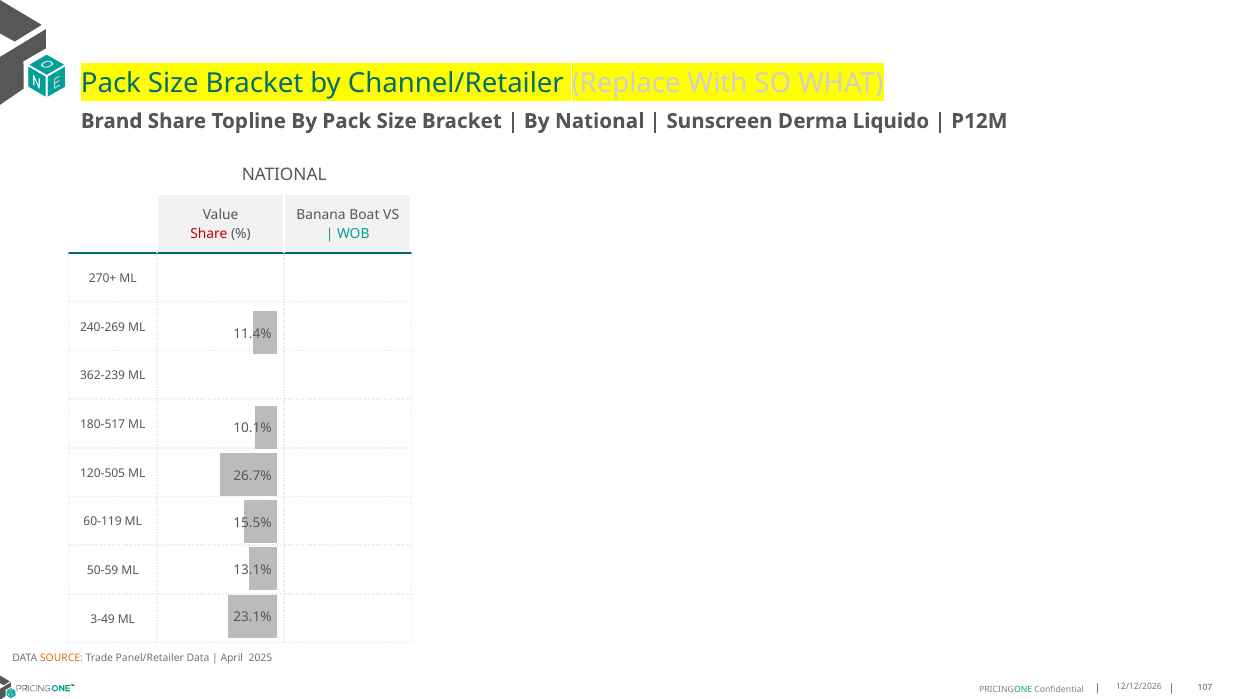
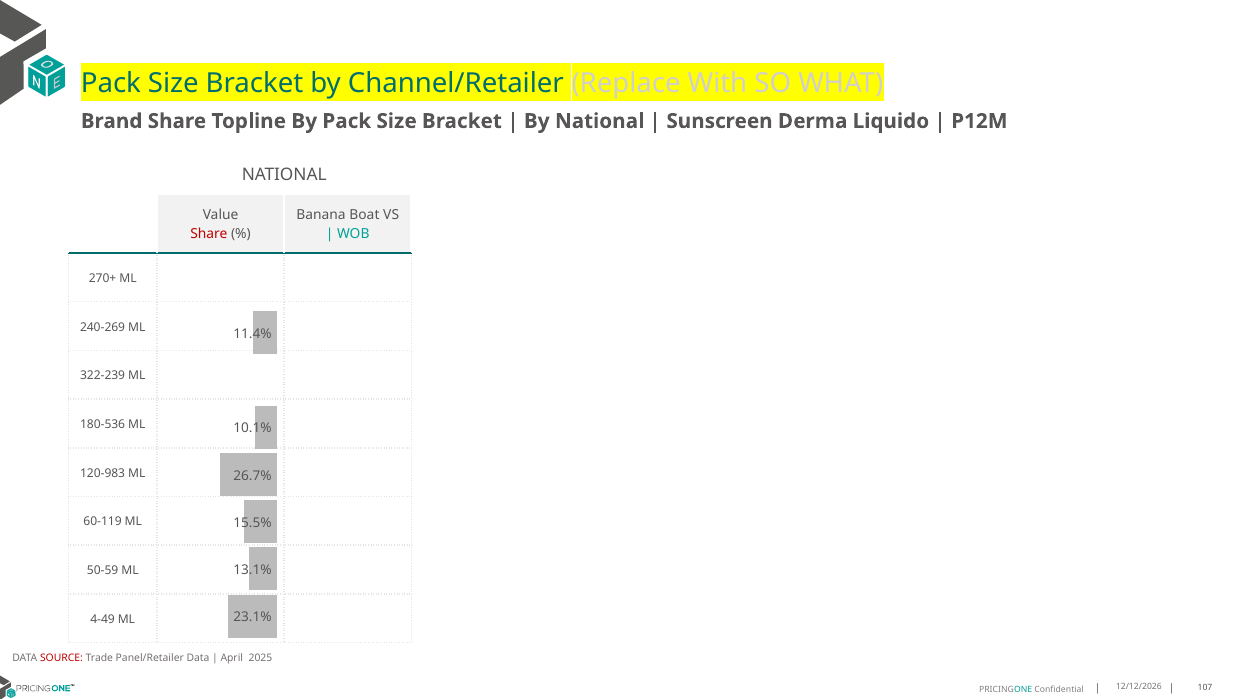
362-239: 362-239 -> 322-239
180-517: 180-517 -> 180-536
120-505: 120-505 -> 120-983
3-49: 3-49 -> 4-49
SOURCE colour: orange -> red
